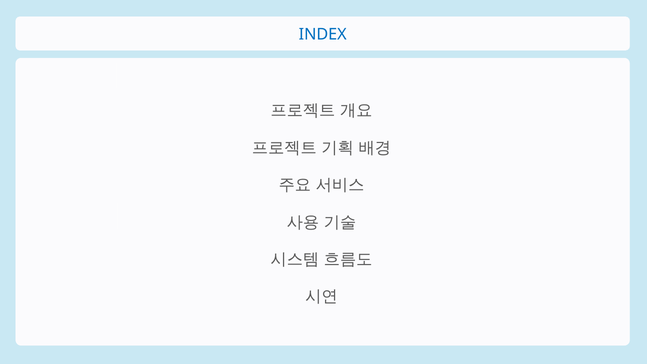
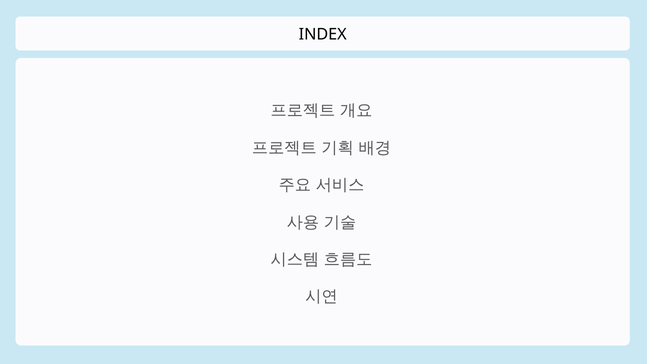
INDEX colour: blue -> black
